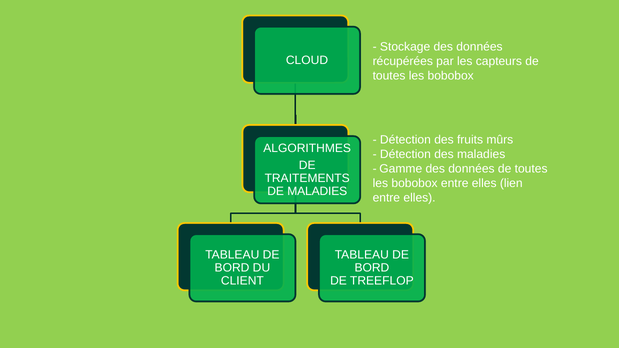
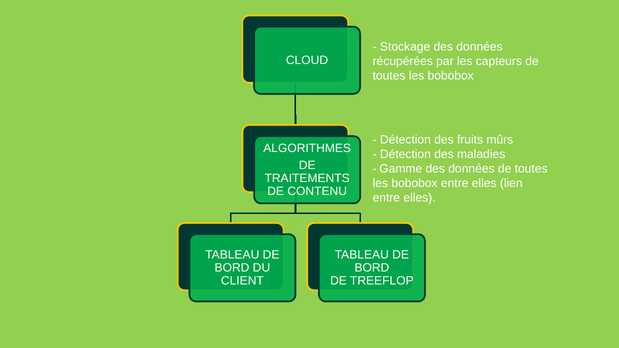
DE MALADIES: MALADIES -> CONTENU
